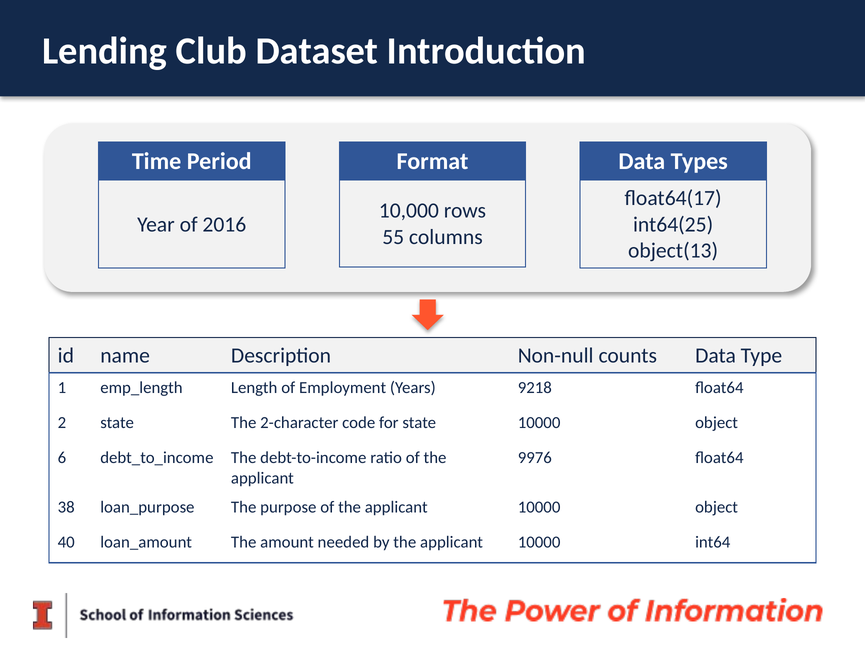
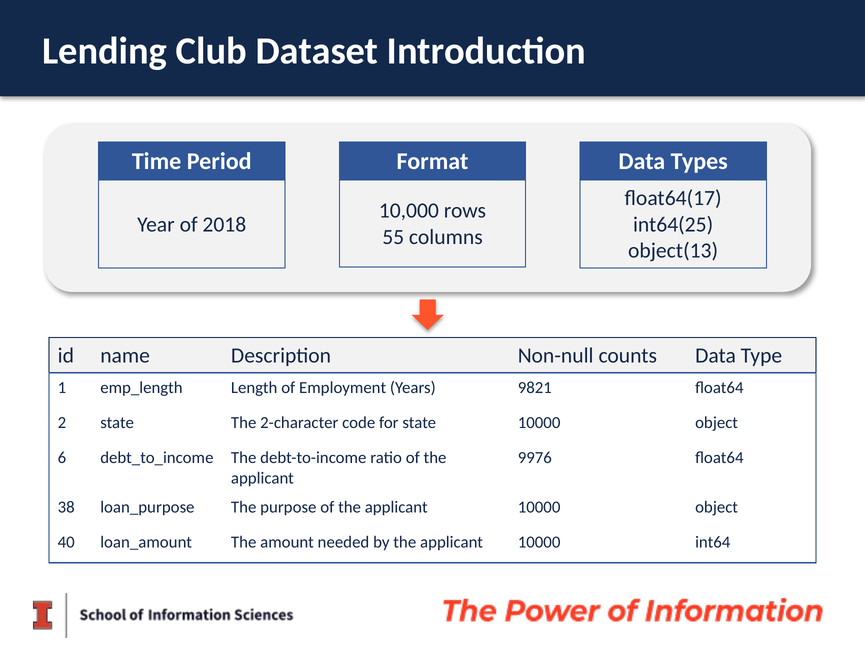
2016: 2016 -> 2018
9218: 9218 -> 9821
